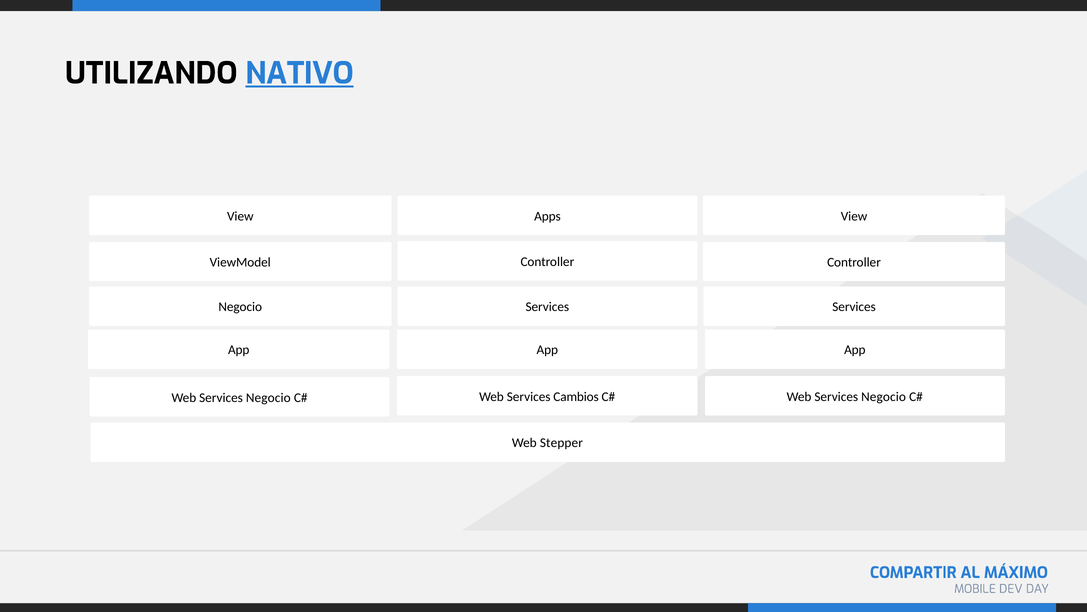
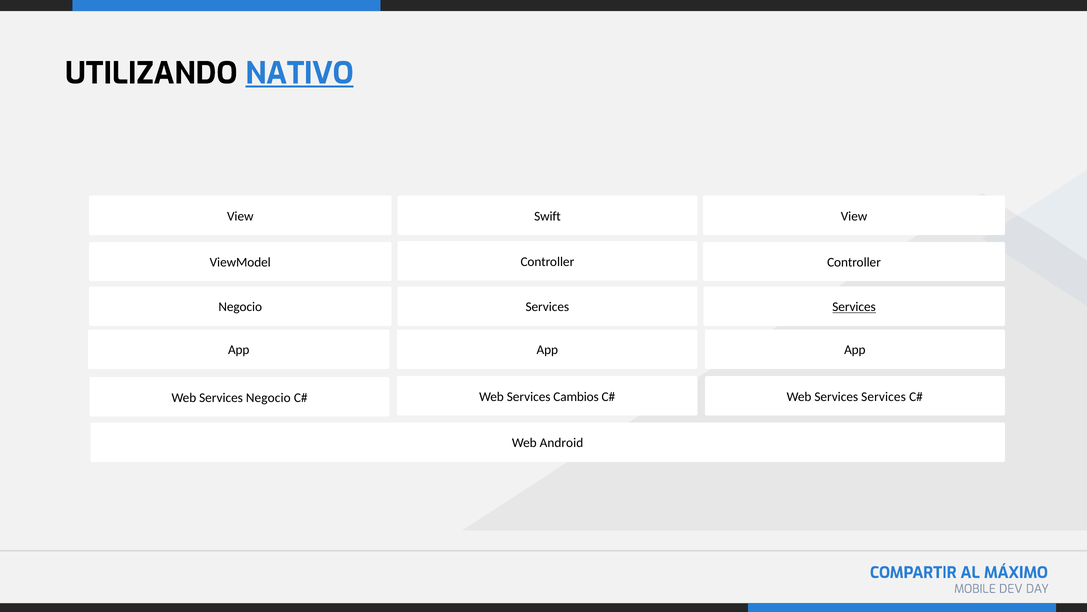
Apps: Apps -> Swift
Services at (854, 307) underline: none -> present
Negocio at (884, 396): Negocio -> Services
Stepper: Stepper -> Android
